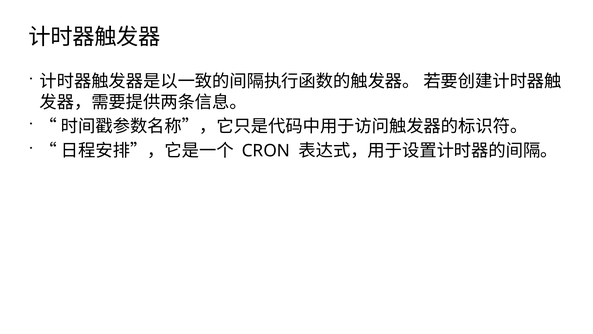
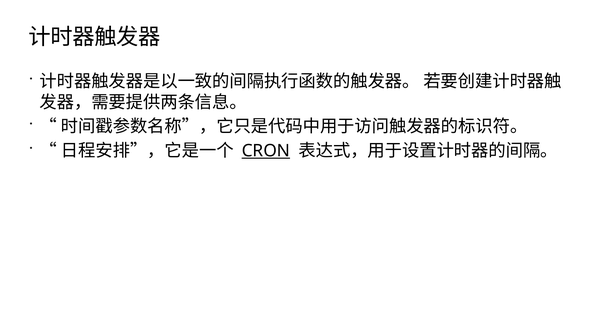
CRON underline: none -> present
